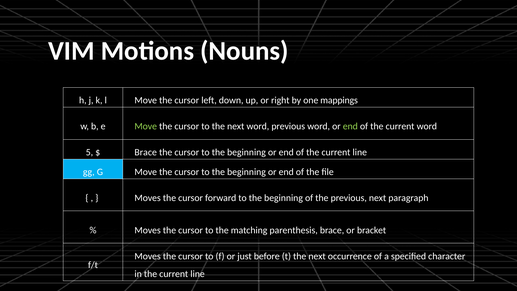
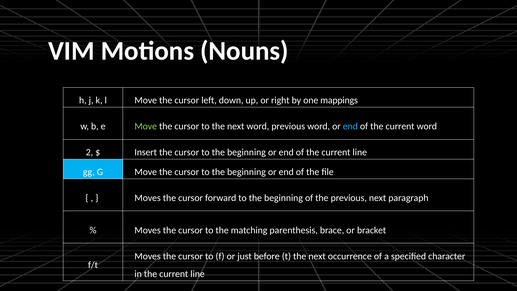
end at (350, 126) colour: light green -> light blue
5: 5 -> 2
Brace at (146, 152): Brace -> Insert
